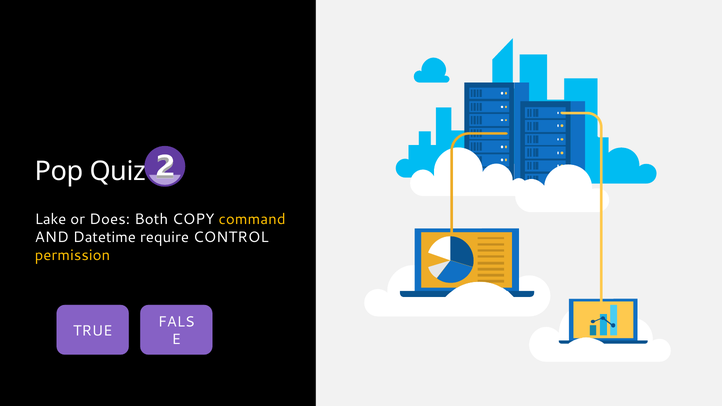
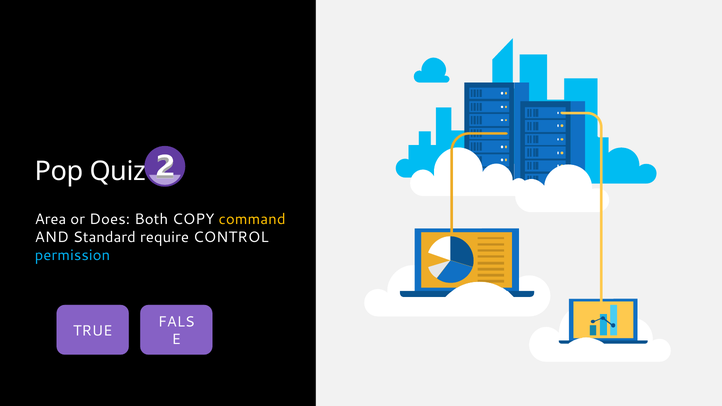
Lake: Lake -> Area
Datetime: Datetime -> Standard
permission colour: yellow -> light blue
